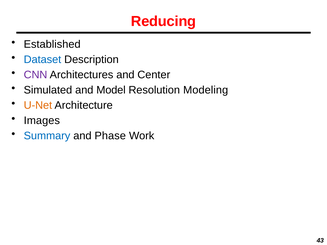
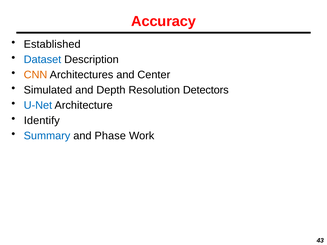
Reducing: Reducing -> Accuracy
CNN colour: purple -> orange
Model: Model -> Depth
Modeling: Modeling -> Detectors
U-Net colour: orange -> blue
Images: Images -> Identify
